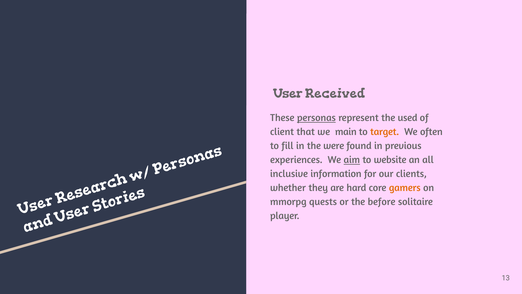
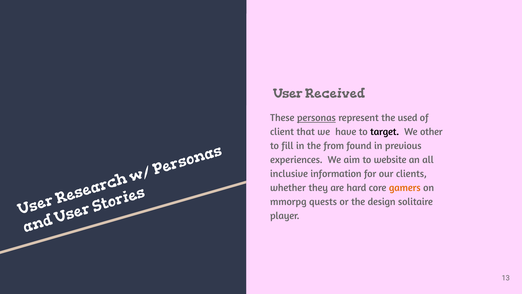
main: main -> have
target colour: orange -> black
often: often -> other
were: were -> from
aim underline: present -> none
before: before -> design
